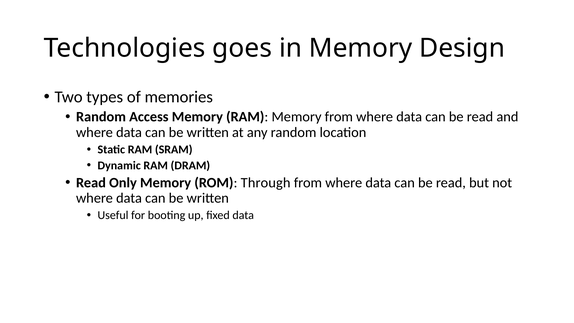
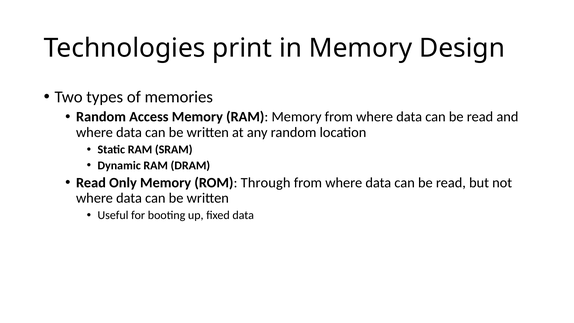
goes: goes -> print
